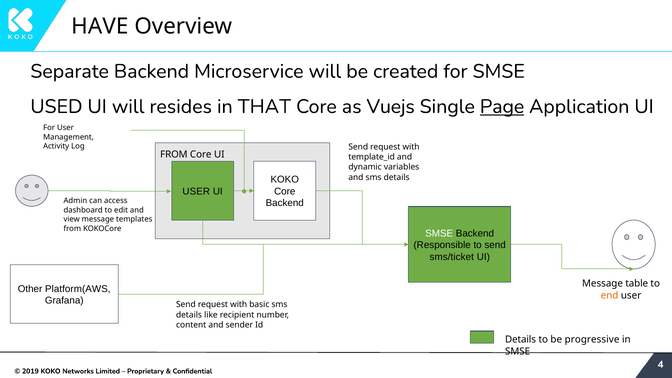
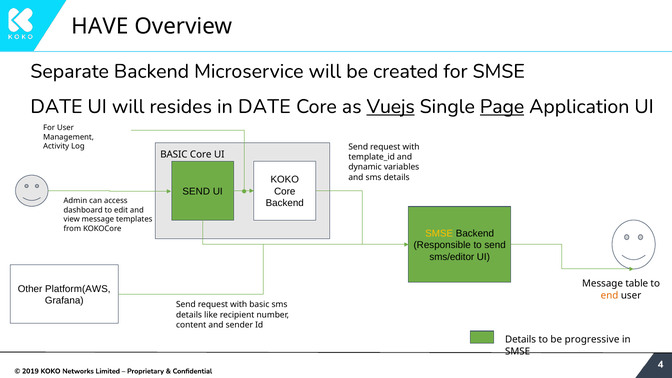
USED at (56, 107): USED -> DATE
in THAT: THAT -> DATE
Vuejs underline: none -> present
FROM at (174, 154): FROM -> BASIC
USER at (196, 191): USER -> SEND
SMSE at (439, 233) colour: white -> yellow
sms/ticket: sms/ticket -> sms/editor
